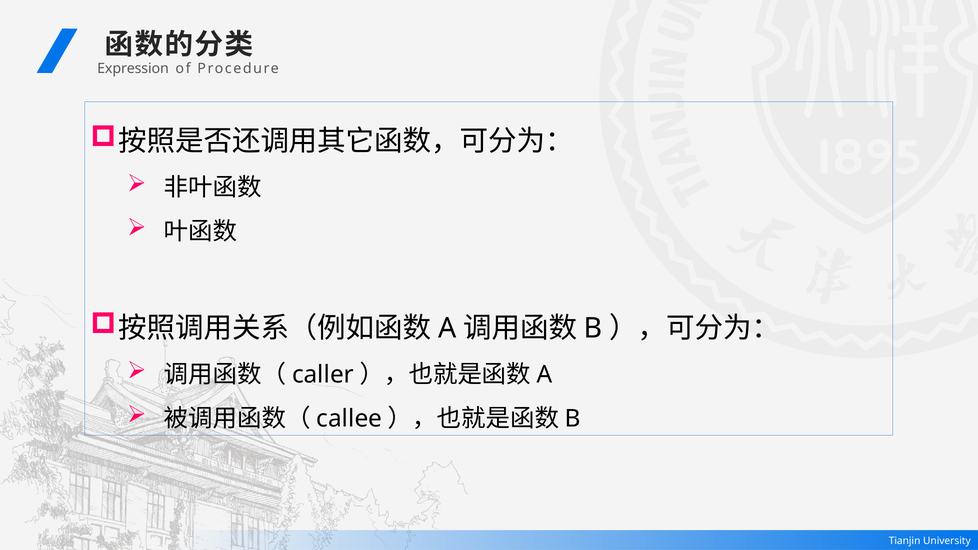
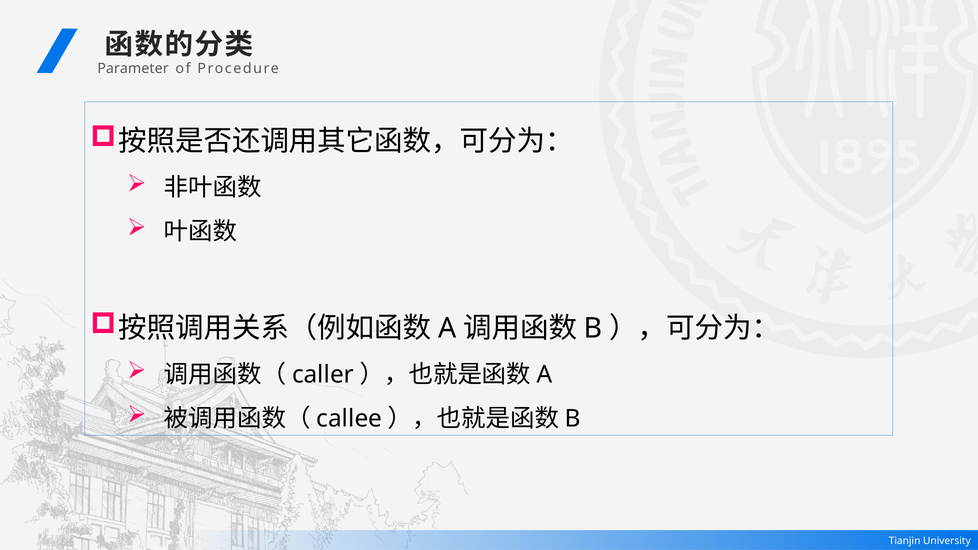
Expression: Expression -> Parameter
